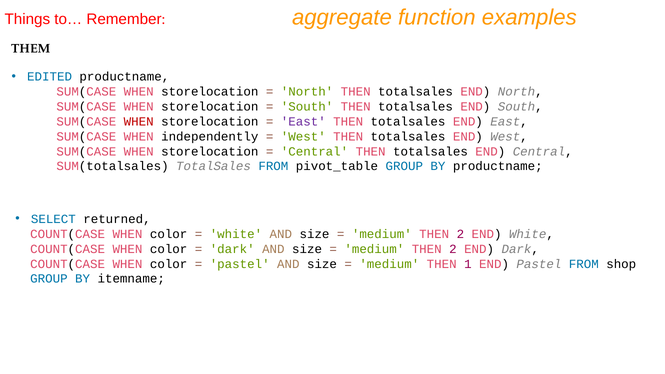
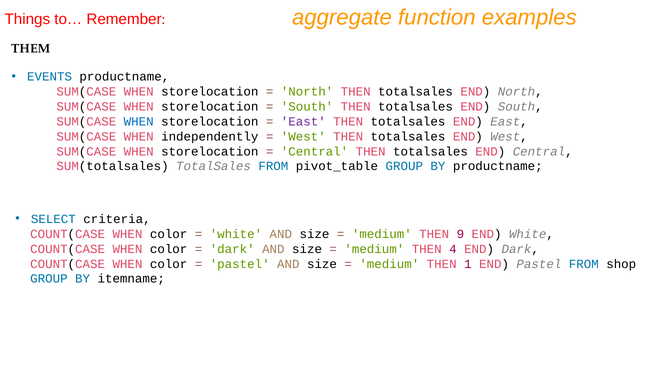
EDITED: EDITED -> EVENTS
WHEN at (139, 122) colour: red -> blue
returned: returned -> criteria
2 at (460, 234): 2 -> 9
2 at (453, 249): 2 -> 4
